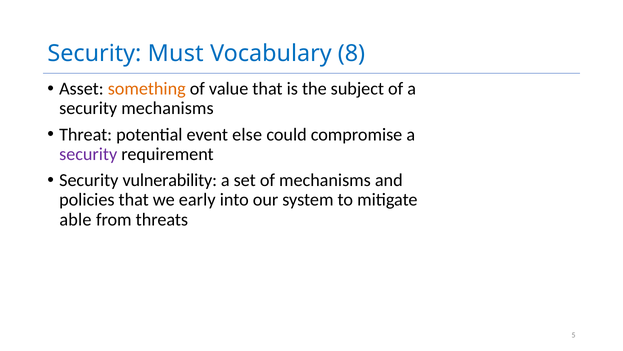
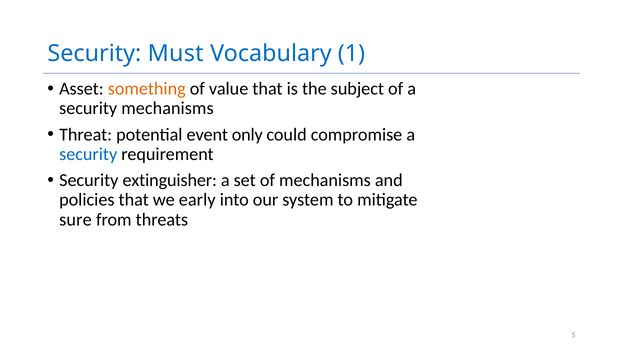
8: 8 -> 1
else: else -> only
security at (88, 154) colour: purple -> blue
vulnerability: vulnerability -> extinguisher
able: able -> sure
